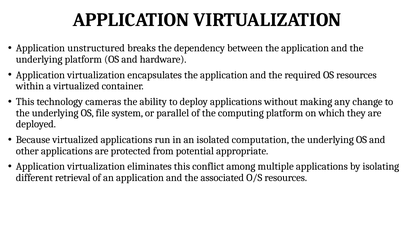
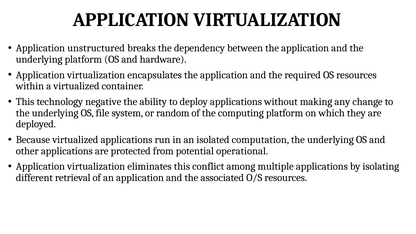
cameras: cameras -> negative
parallel: parallel -> random
appropriate: appropriate -> operational
